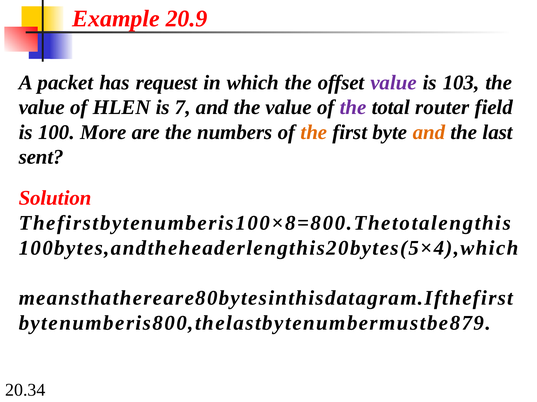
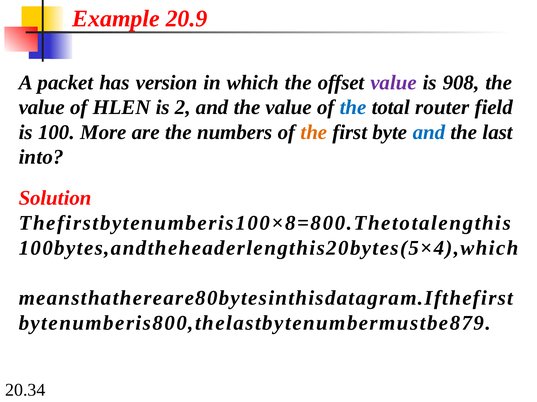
request: request -> version
103: 103 -> 908
7: 7 -> 2
the at (353, 108) colour: purple -> blue
and at (429, 132) colour: orange -> blue
sent: sent -> into
